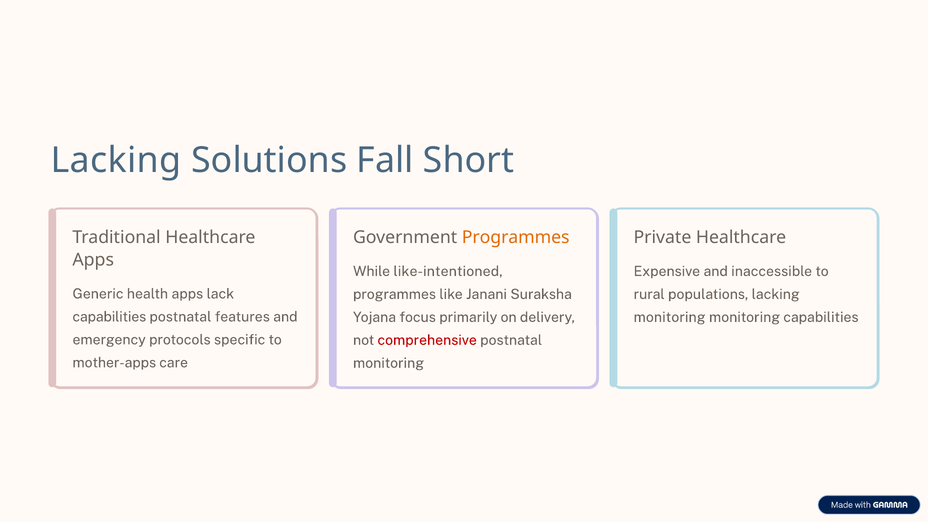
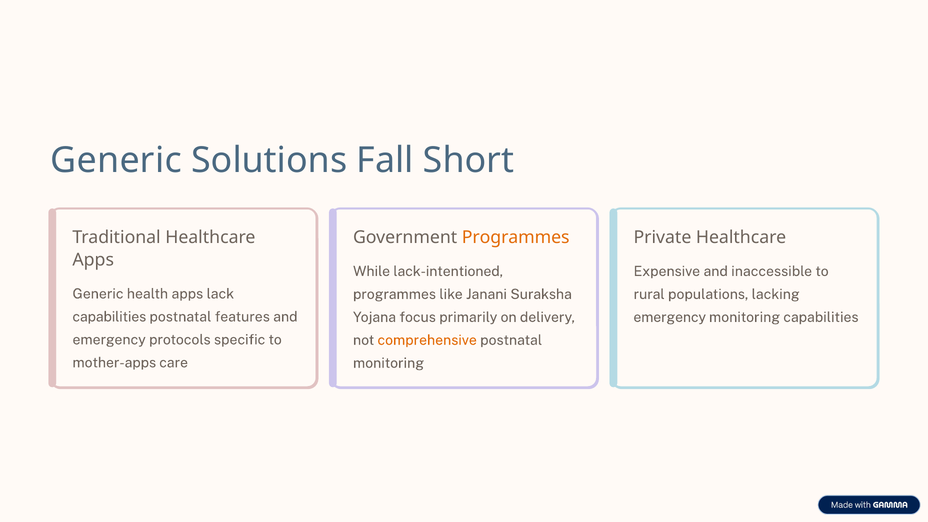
Lacking at (116, 160): Lacking -> Generic
like-intentioned: like-intentioned -> lack-intentioned
monitoring at (670, 317): monitoring -> emergency
comprehensive colour: red -> orange
